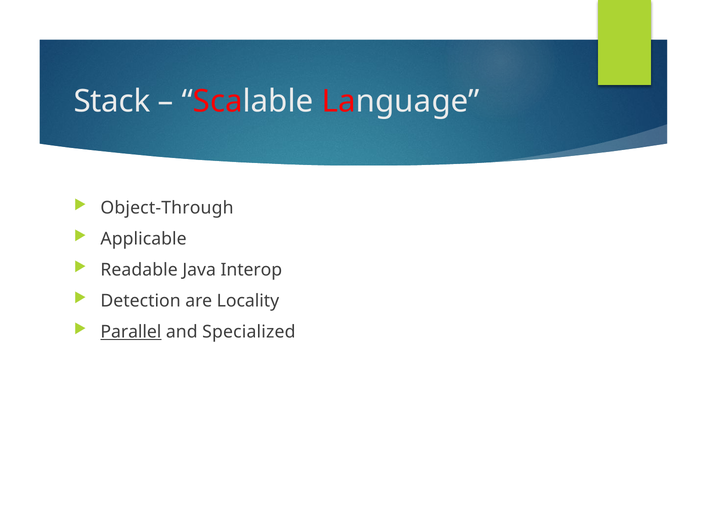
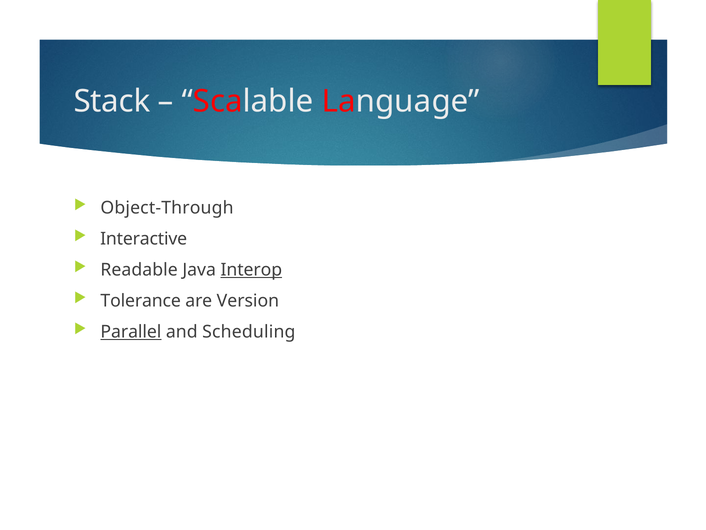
Applicable: Applicable -> Interactive
Interop underline: none -> present
Detection: Detection -> Tolerance
Locality: Locality -> Version
Specialized: Specialized -> Scheduling
